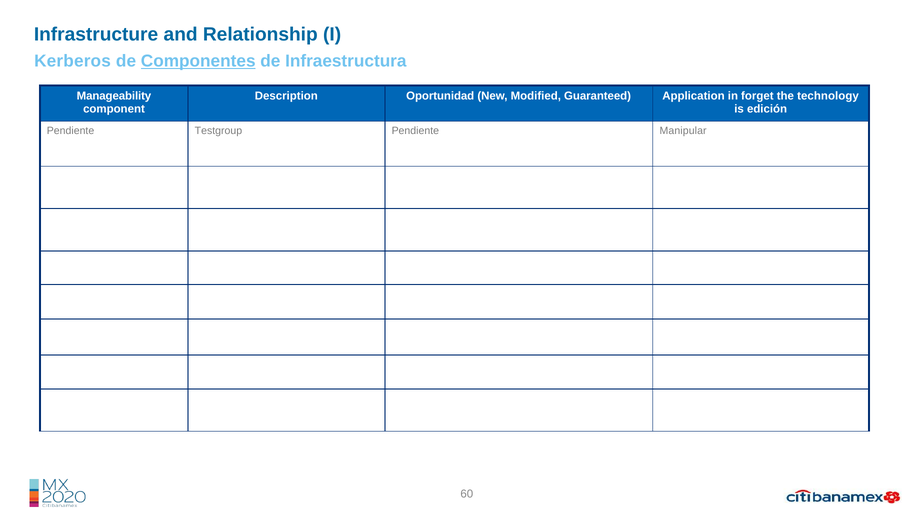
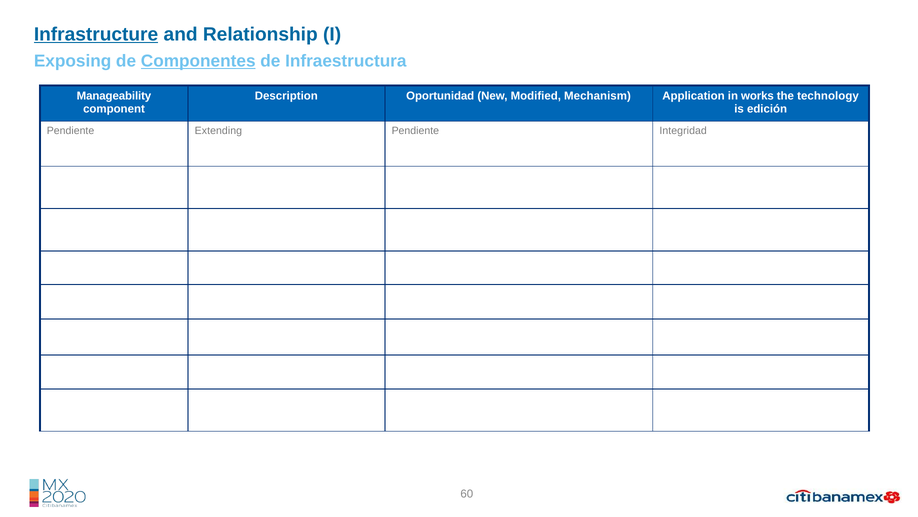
Infrastructure underline: none -> present
Kerberos: Kerberos -> Exposing
Guaranteed: Guaranteed -> Mechanism
forget: forget -> works
Testgroup: Testgroup -> Extending
Manipular: Manipular -> Integridad
